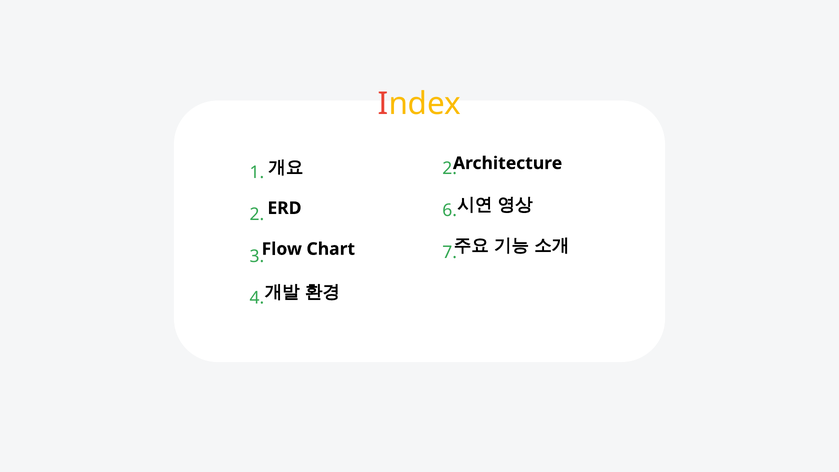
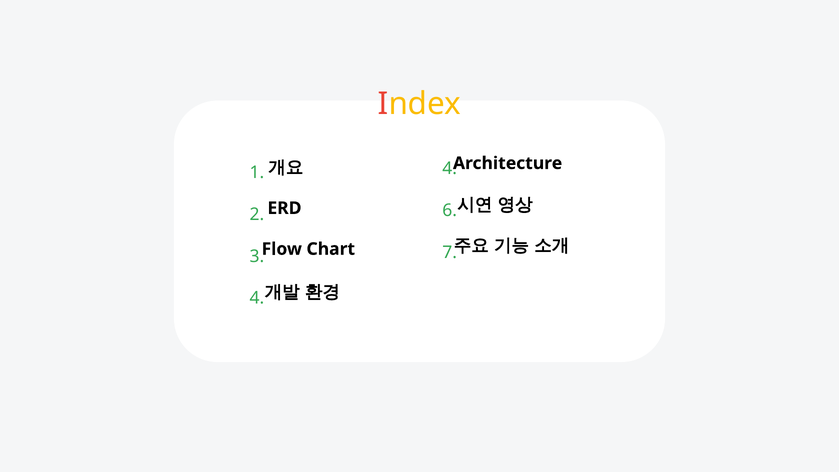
2 at (450, 168): 2 -> 4
